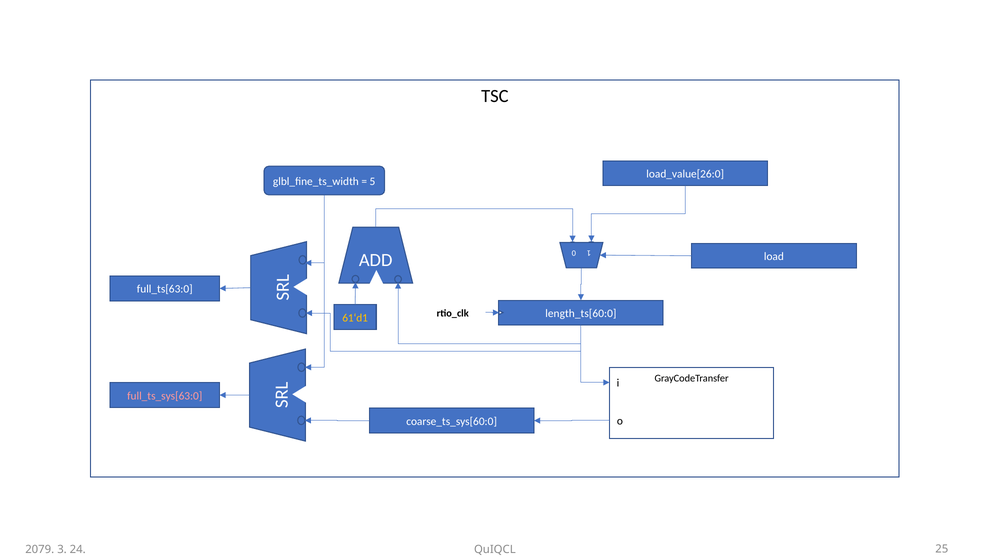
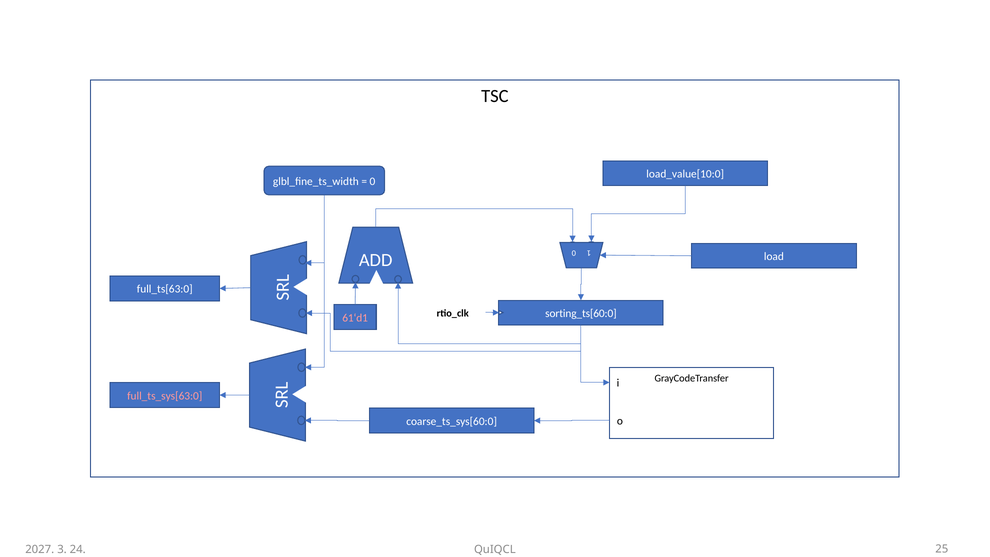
load_value[26:0: load_value[26:0 -> load_value[10:0
5 at (372, 181): 5 -> 0
length_ts[60:0: length_ts[60:0 -> sorting_ts[60:0
61‘d1 colour: yellow -> pink
2079: 2079 -> 2027
